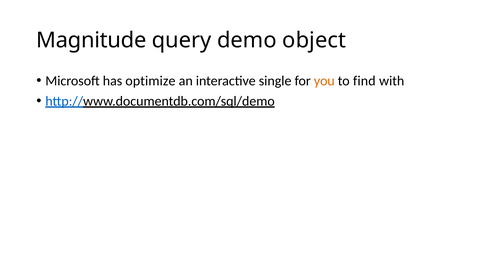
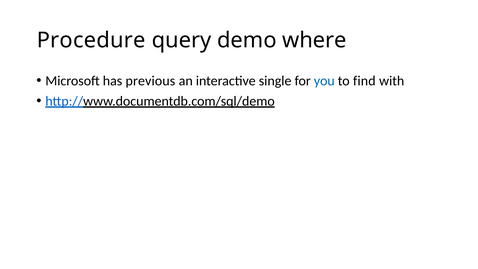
Magnitude: Magnitude -> Procedure
object: object -> where
optimize: optimize -> previous
you colour: orange -> blue
